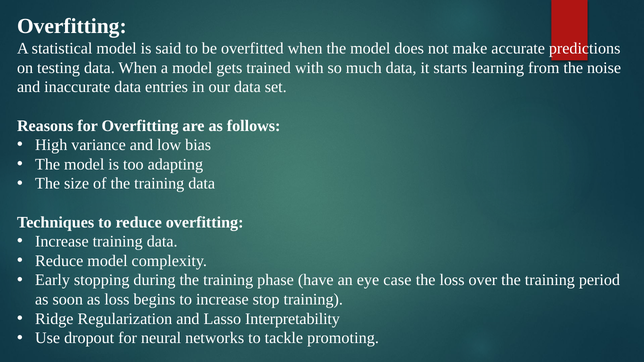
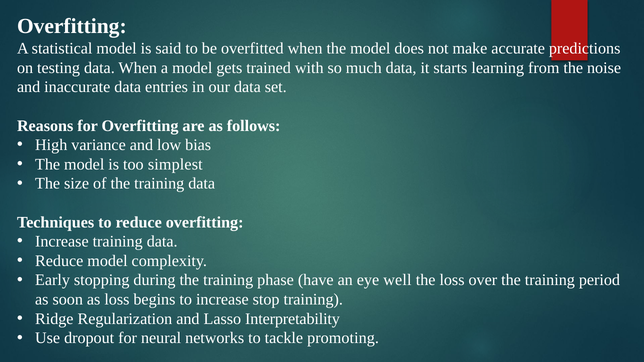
adapting: adapting -> simplest
case: case -> well
